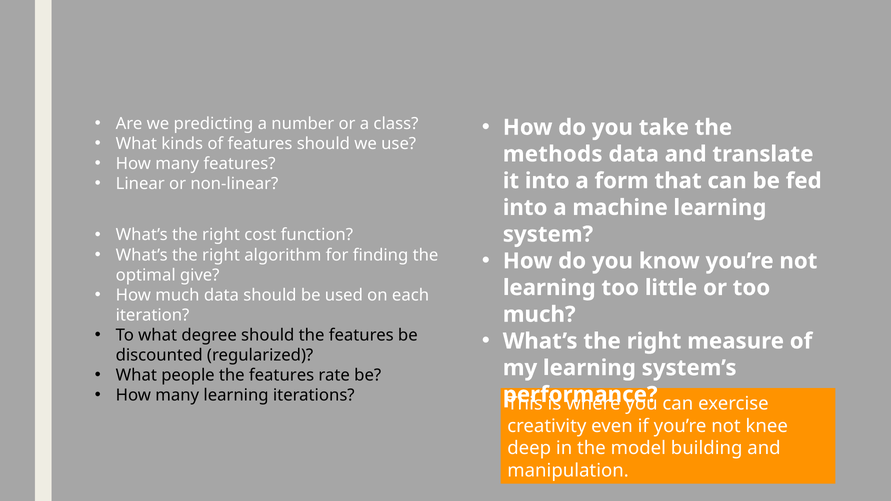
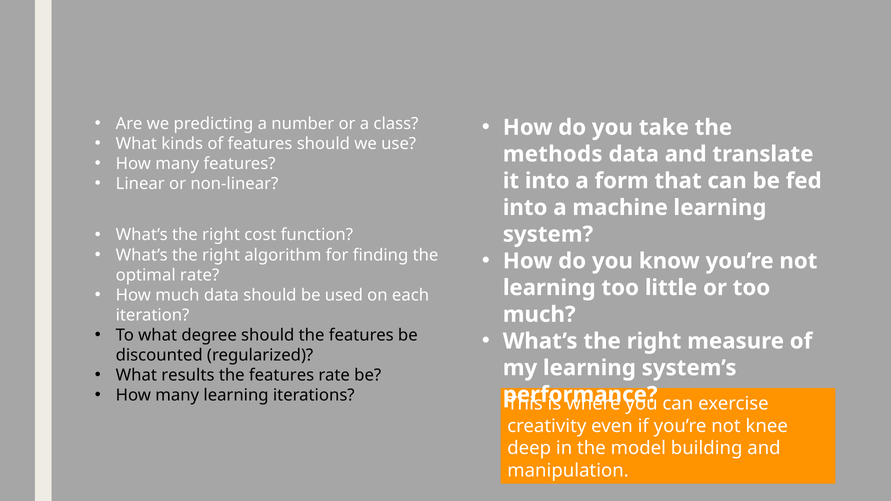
optimal give: give -> rate
people: people -> results
